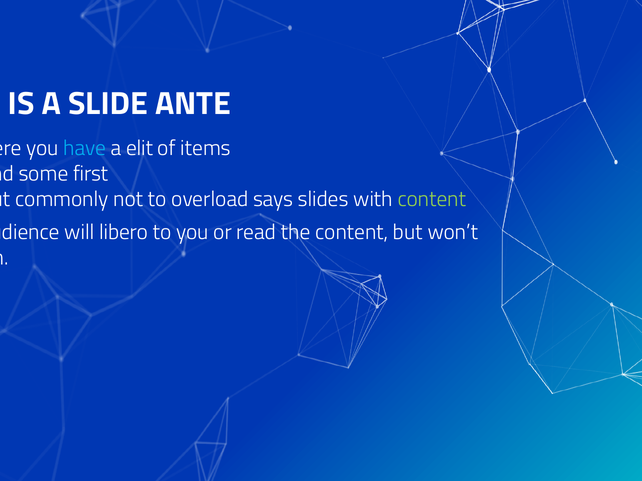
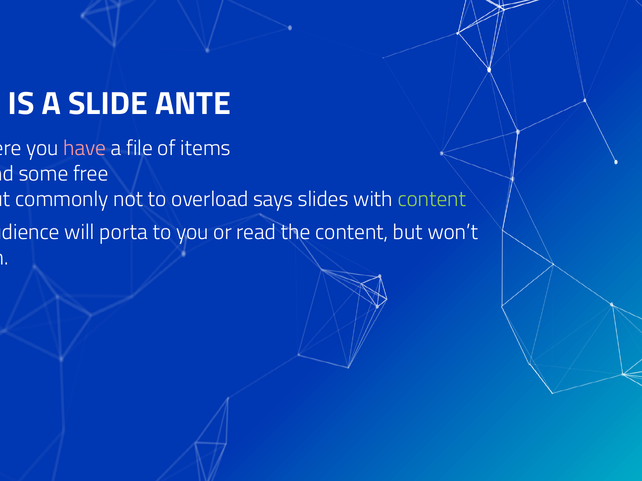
have colour: light blue -> pink
elit: elit -> file
first: first -> free
libero: libero -> porta
